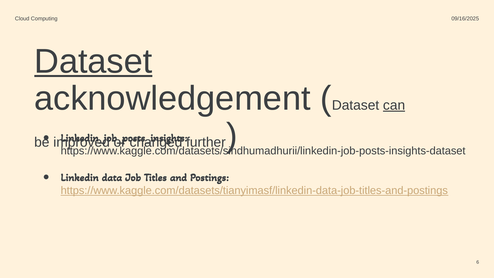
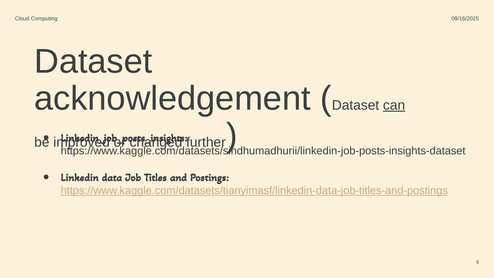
Dataset at (93, 61) underline: present -> none
